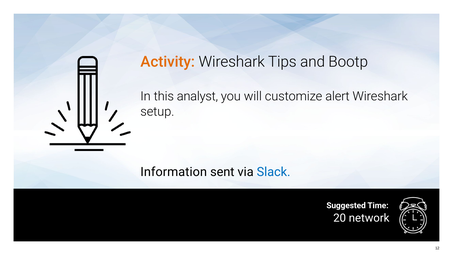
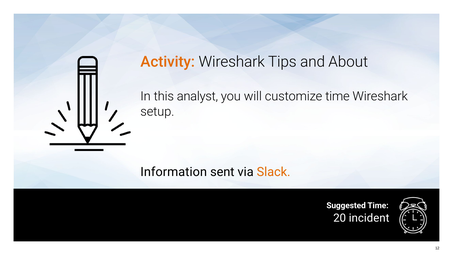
Bootp: Bootp -> About
customize alert: alert -> time
Slack colour: blue -> orange
network: network -> incident
